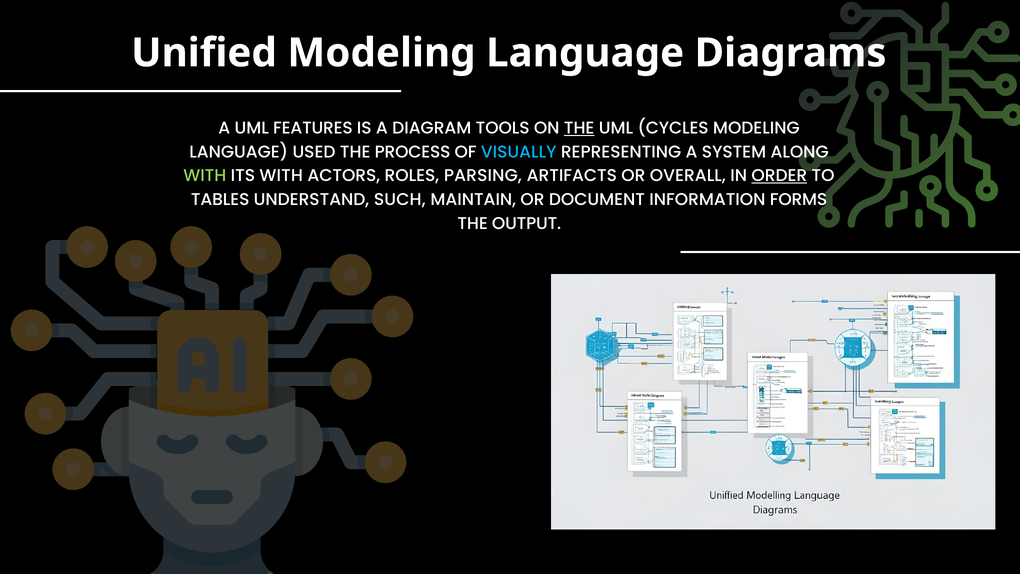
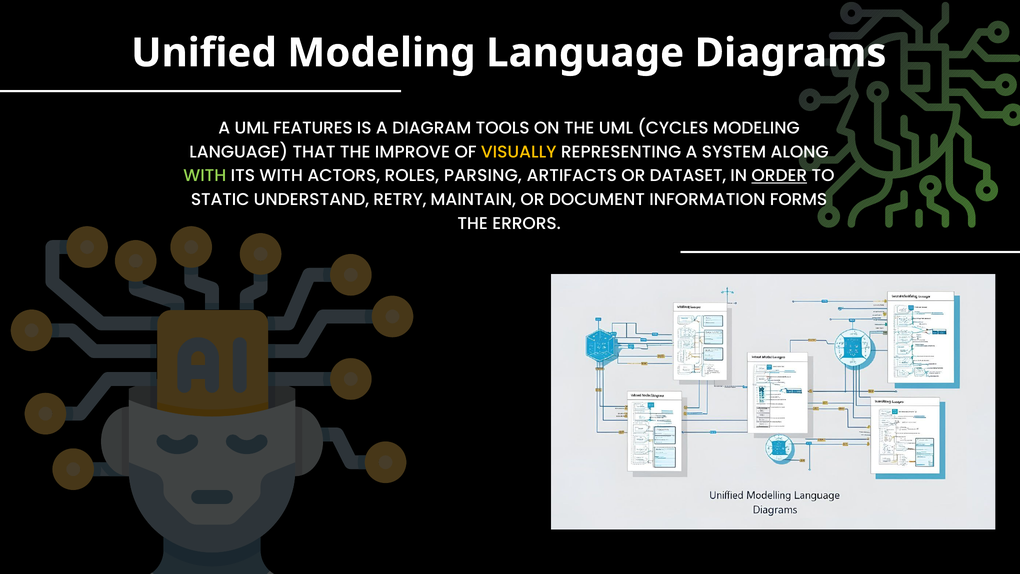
THE at (579, 128) underline: present -> none
USED: USED -> THAT
PROCESS: PROCESS -> IMPROVE
VISUALLY colour: light blue -> yellow
OVERALL: OVERALL -> DATASET
TABLES: TABLES -> STATIC
SUCH: SUCH -> RETRY
OUTPUT: OUTPUT -> ERRORS
